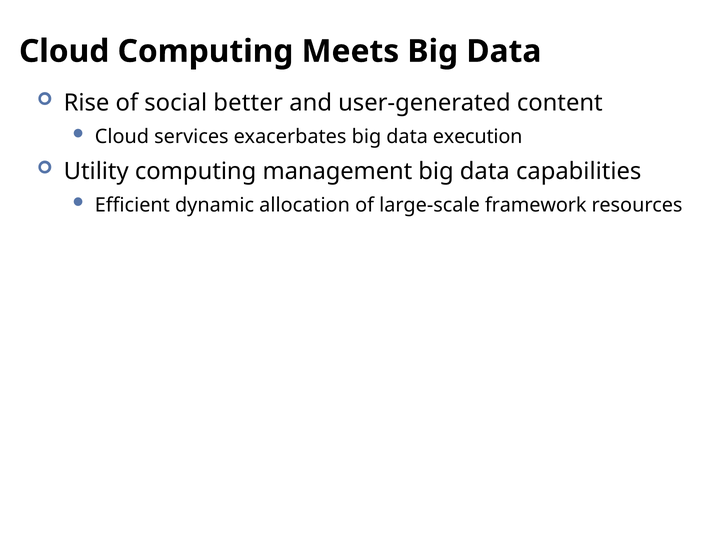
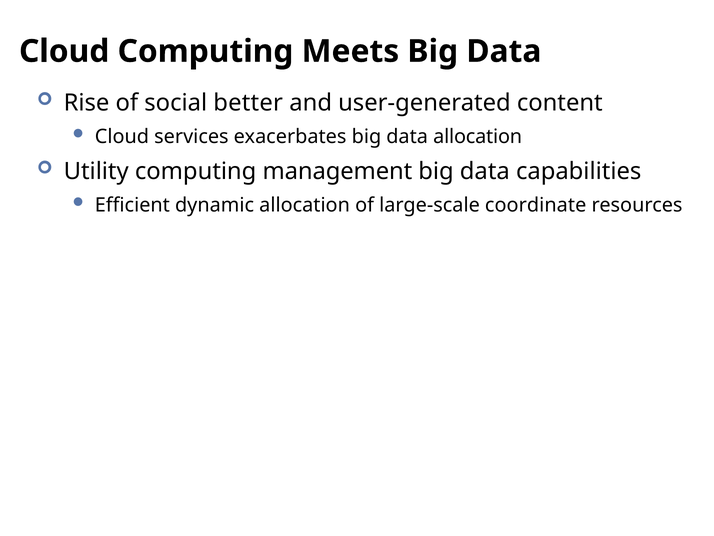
data execution: execution -> allocation
framework: framework -> coordinate
